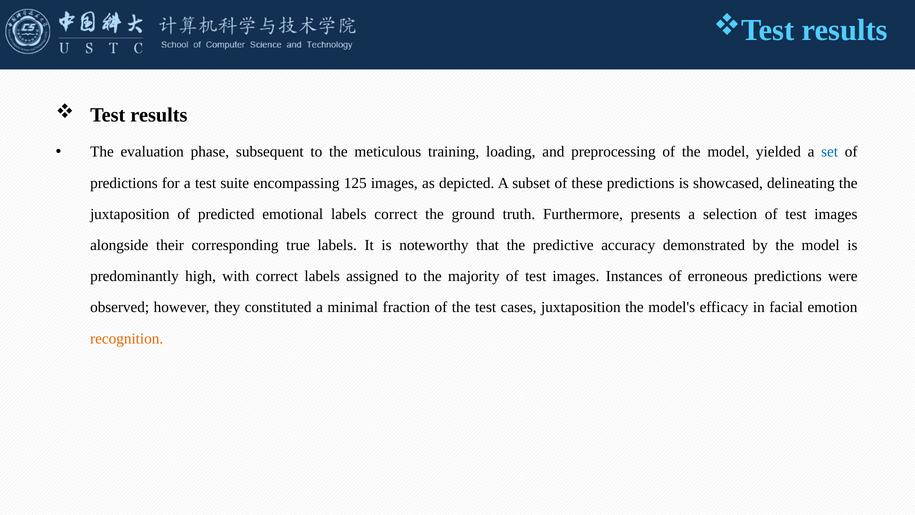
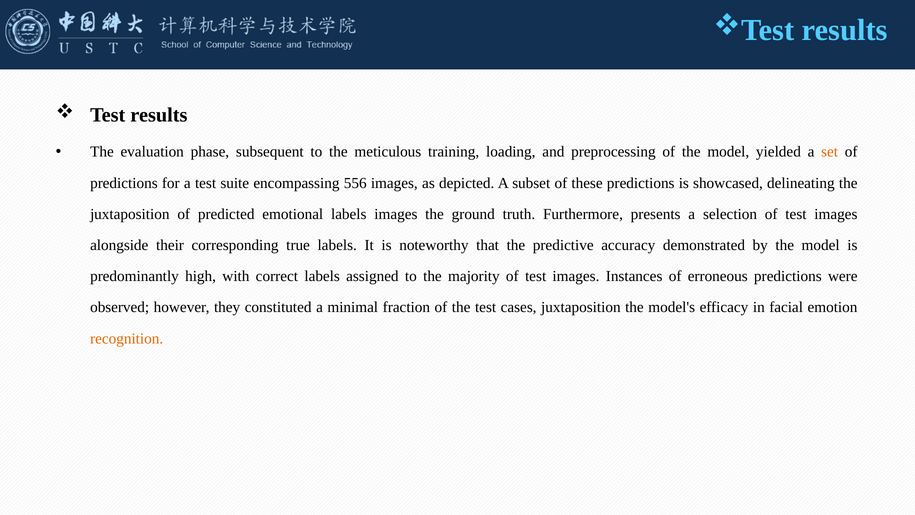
set colour: blue -> orange
125: 125 -> 556
labels correct: correct -> images
